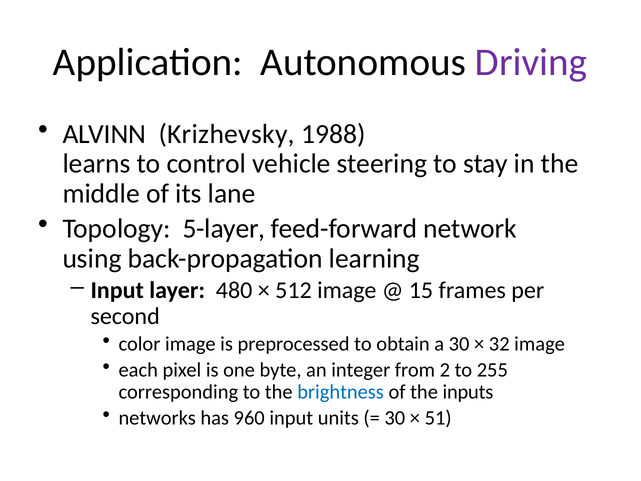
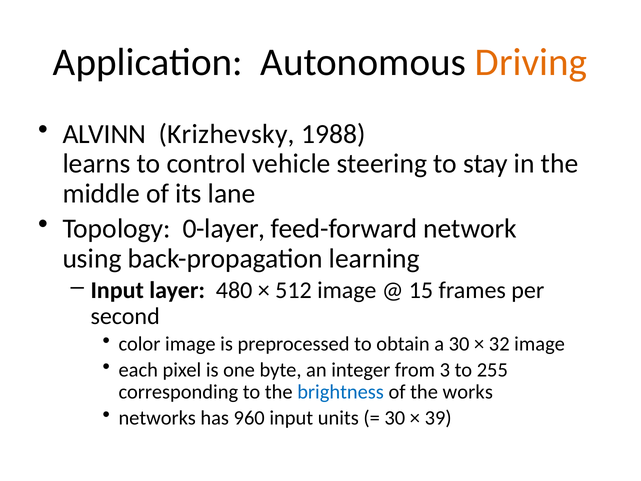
Driving colour: purple -> orange
5-layer: 5-layer -> 0-layer
2: 2 -> 3
inputs: inputs -> works
51: 51 -> 39
